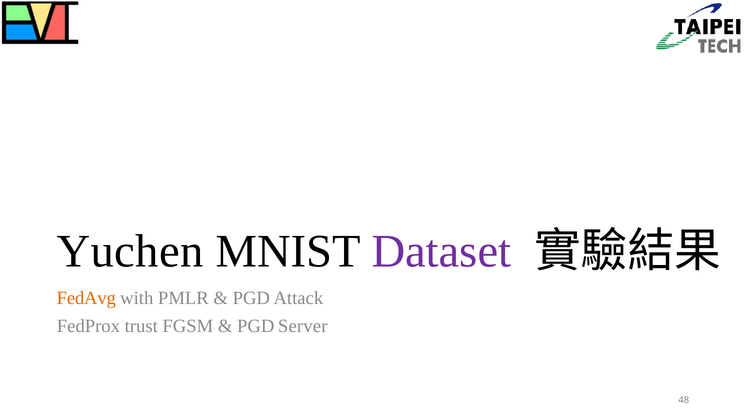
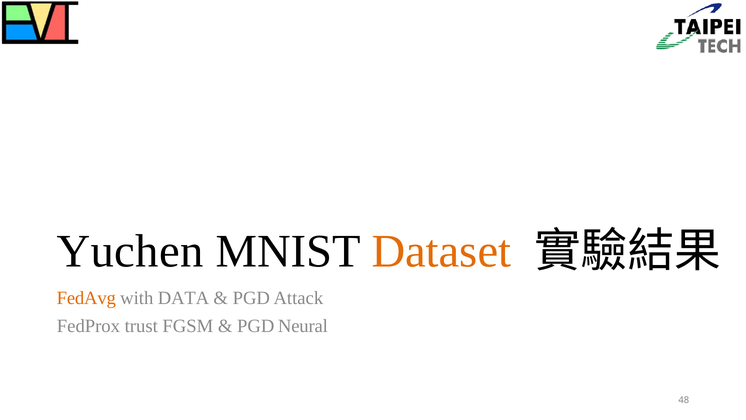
Dataset colour: purple -> orange
PMLR: PMLR -> DATA
Server: Server -> Neural
